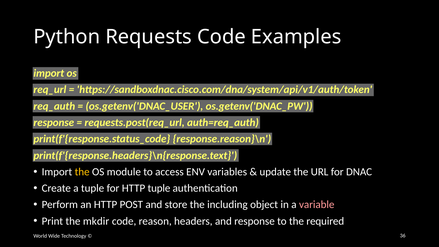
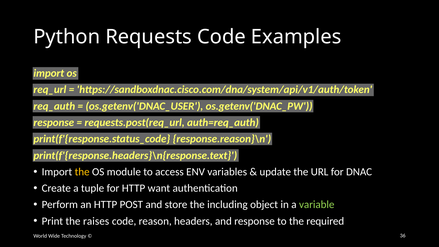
HTTP tuple: tuple -> want
variable colour: pink -> light green
mkdir: mkdir -> raises
